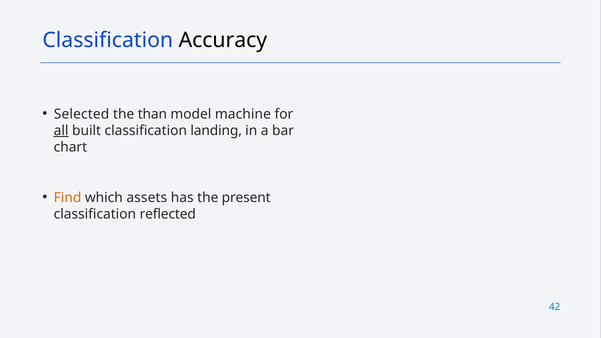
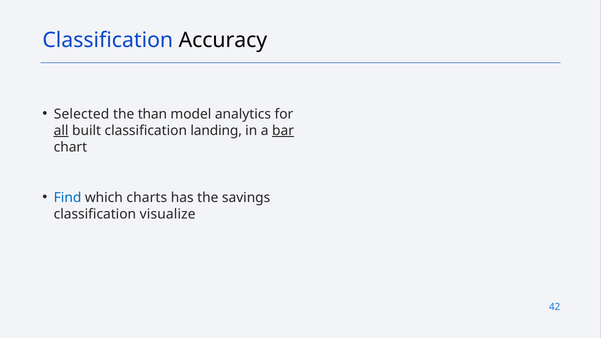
machine: machine -> analytics
bar underline: none -> present
Find colour: orange -> blue
assets: assets -> charts
present: present -> savings
reflected: reflected -> visualize
